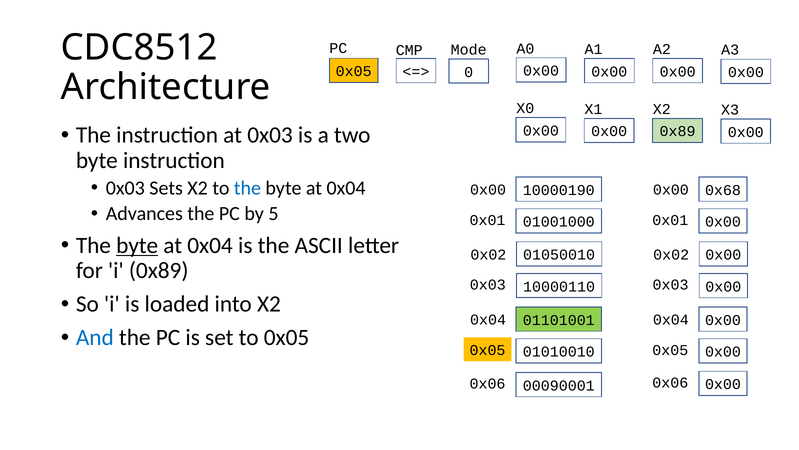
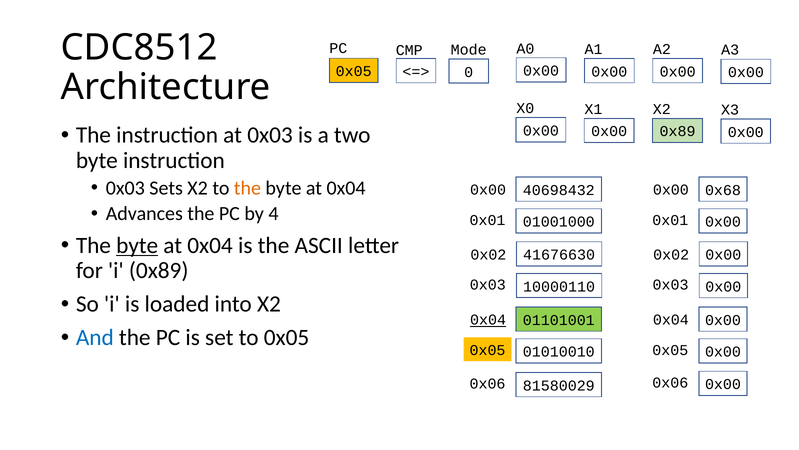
the at (247, 188) colour: blue -> orange
10000190: 10000190 -> 40698432
5: 5 -> 4
01050010: 01050010 -> 41676630
0x04 at (488, 320) underline: none -> present
00090001: 00090001 -> 81580029
